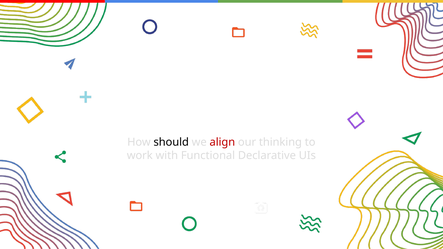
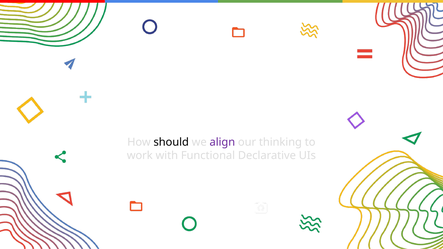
align colour: red -> purple
